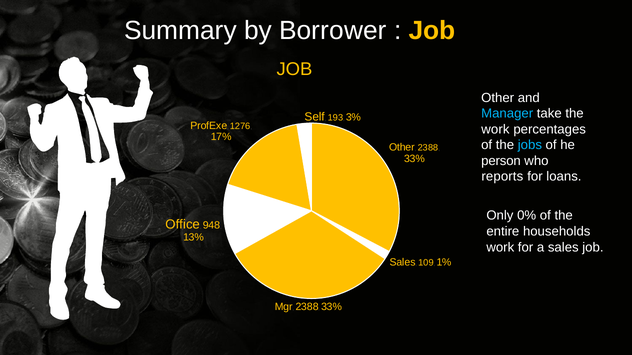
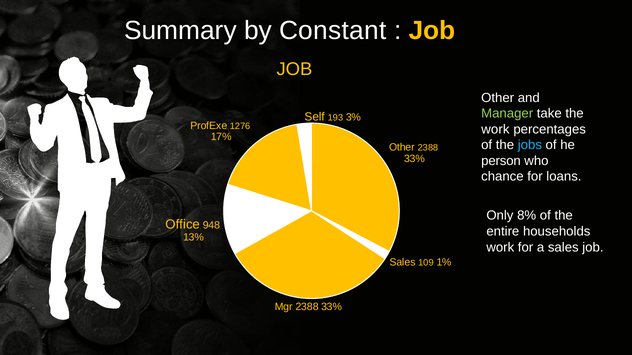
Borrower: Borrower -> Constant
Manager colour: light blue -> light green
reports: reports -> chance
0%: 0% -> 8%
